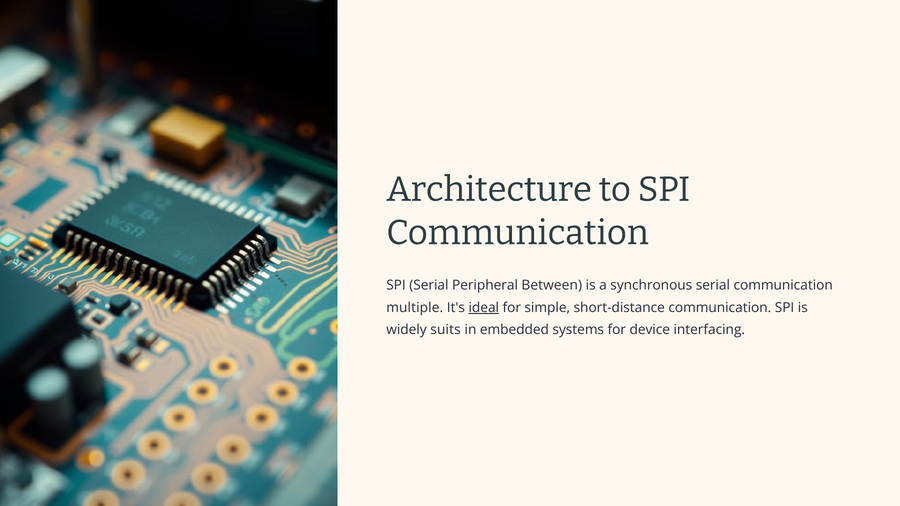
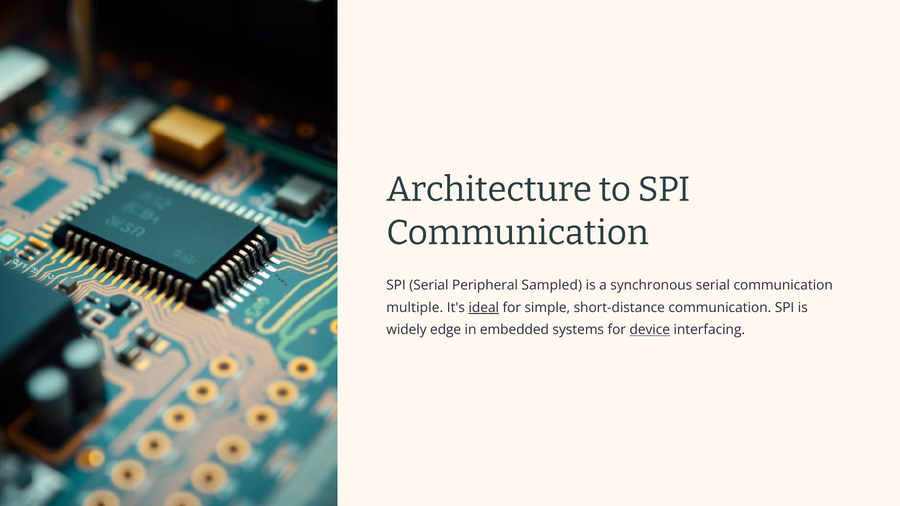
Between: Between -> Sampled
suits: suits -> edge
device underline: none -> present
